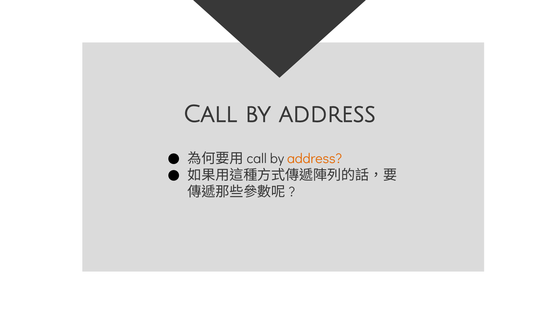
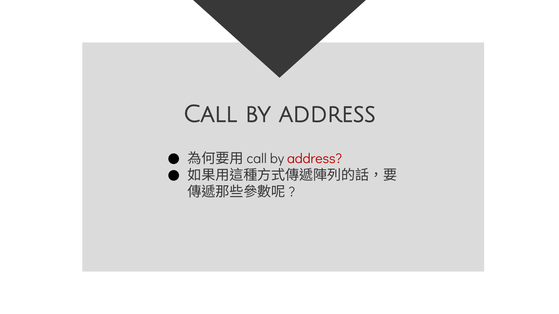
address at (315, 159) colour: orange -> red
